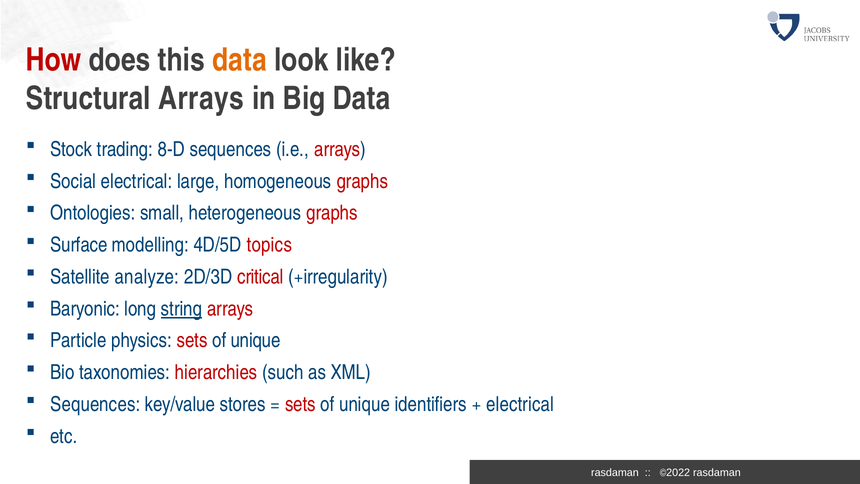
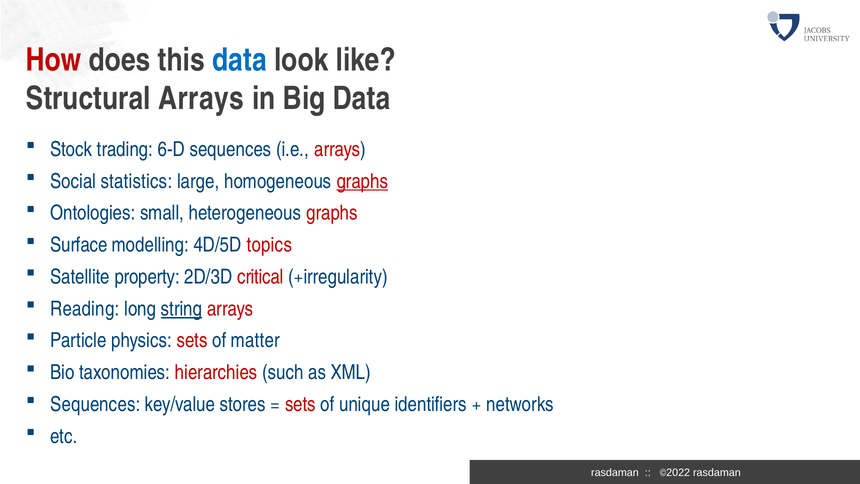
data at (239, 60) colour: orange -> blue
8-D: 8-D -> 6-D
Social electrical: electrical -> statistics
graphs at (362, 181) underline: none -> present
analyze: analyze -> property
Baryonic: Baryonic -> Reading
physics sets of unique: unique -> matter
electrical at (520, 404): electrical -> networks
